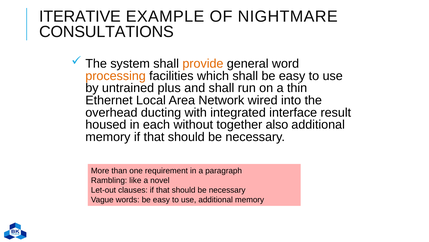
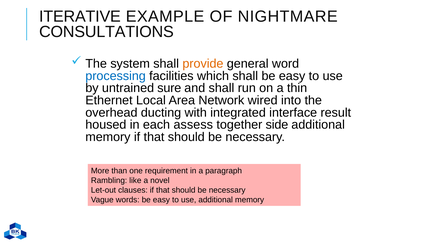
processing colour: orange -> blue
plus: plus -> sure
without: without -> assess
also: also -> side
